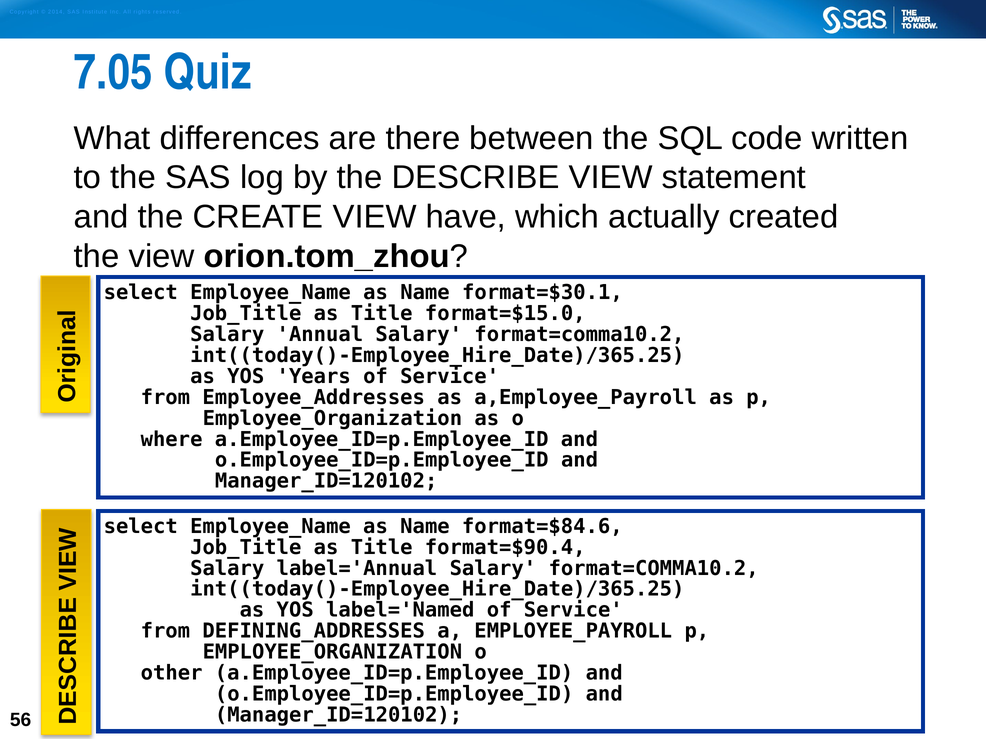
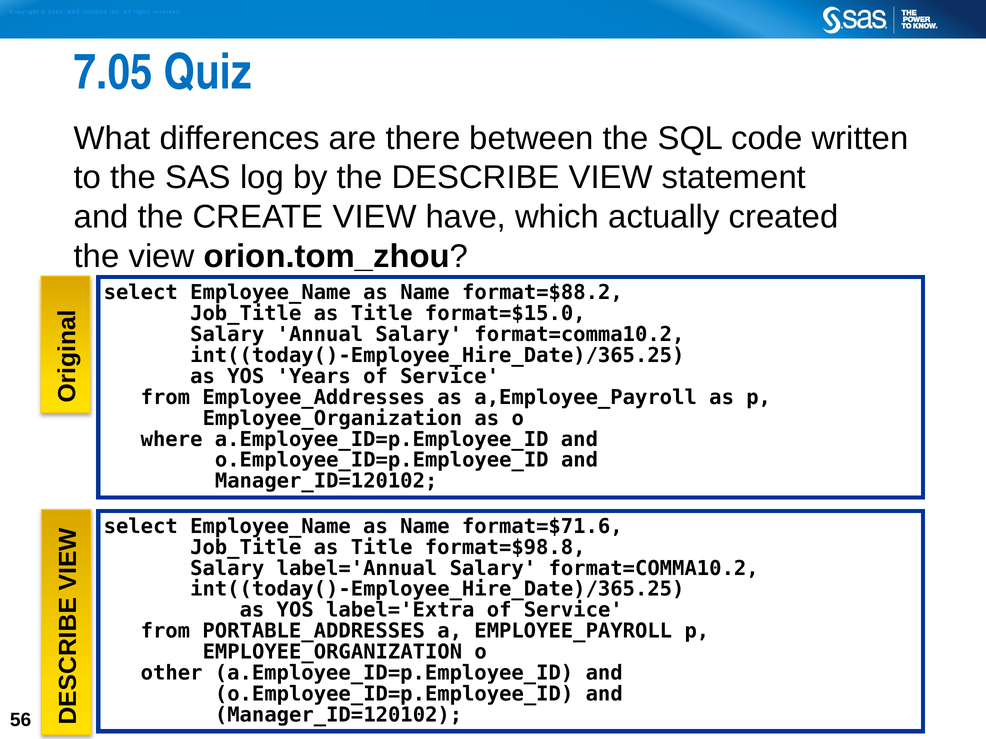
format=$30.1: format=$30.1 -> format=$88.2
format=$84.6: format=$84.6 -> format=$71.6
format=$90.4: format=$90.4 -> format=$98.8
label='Named: label='Named -> label='Extra
DEFINING_ADDRESSES: DEFINING_ADDRESSES -> PORTABLE_ADDRESSES
